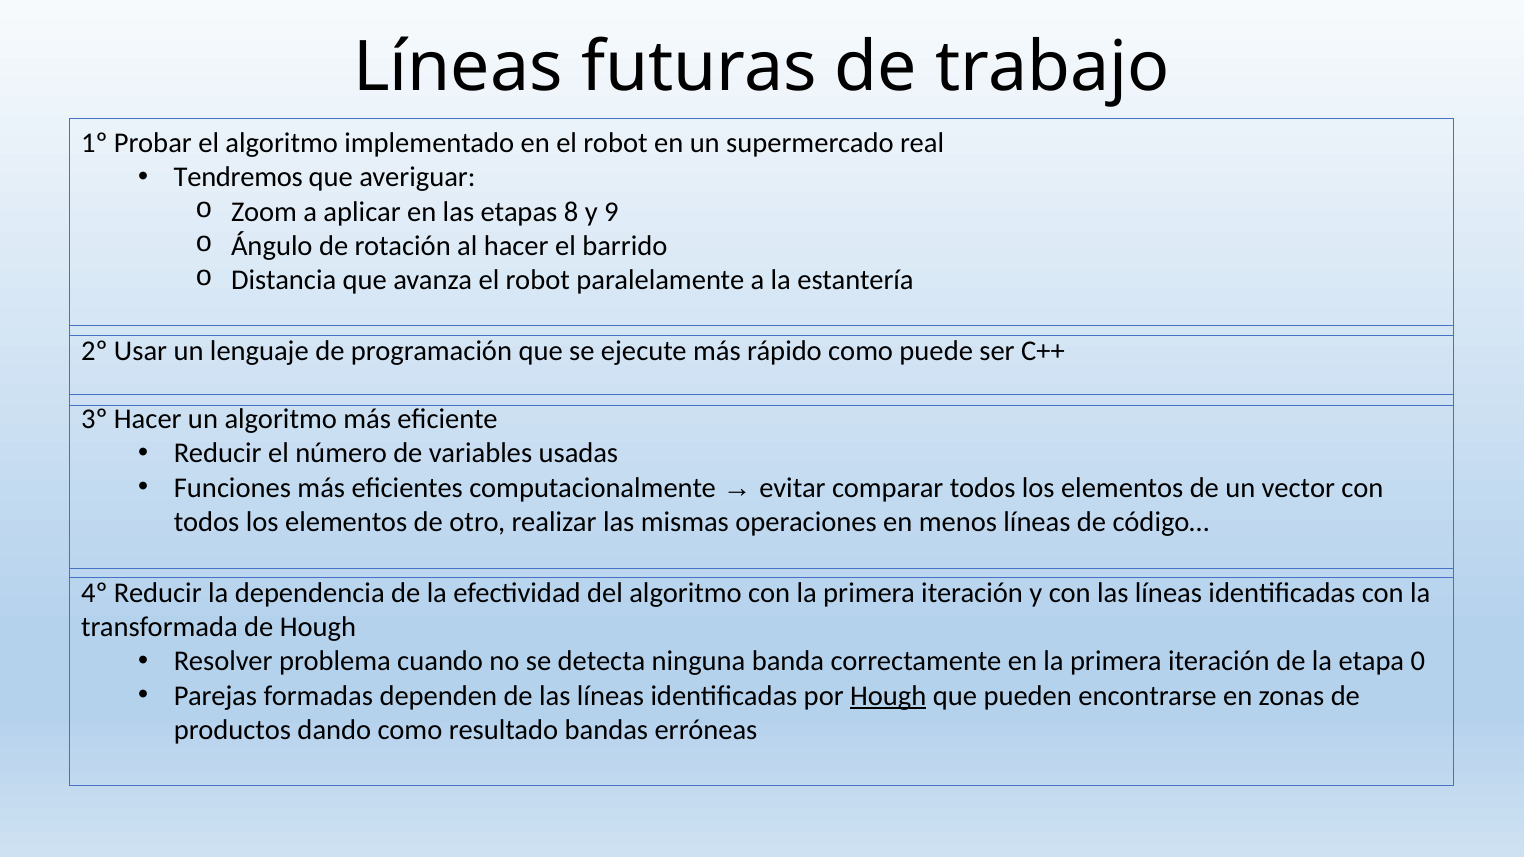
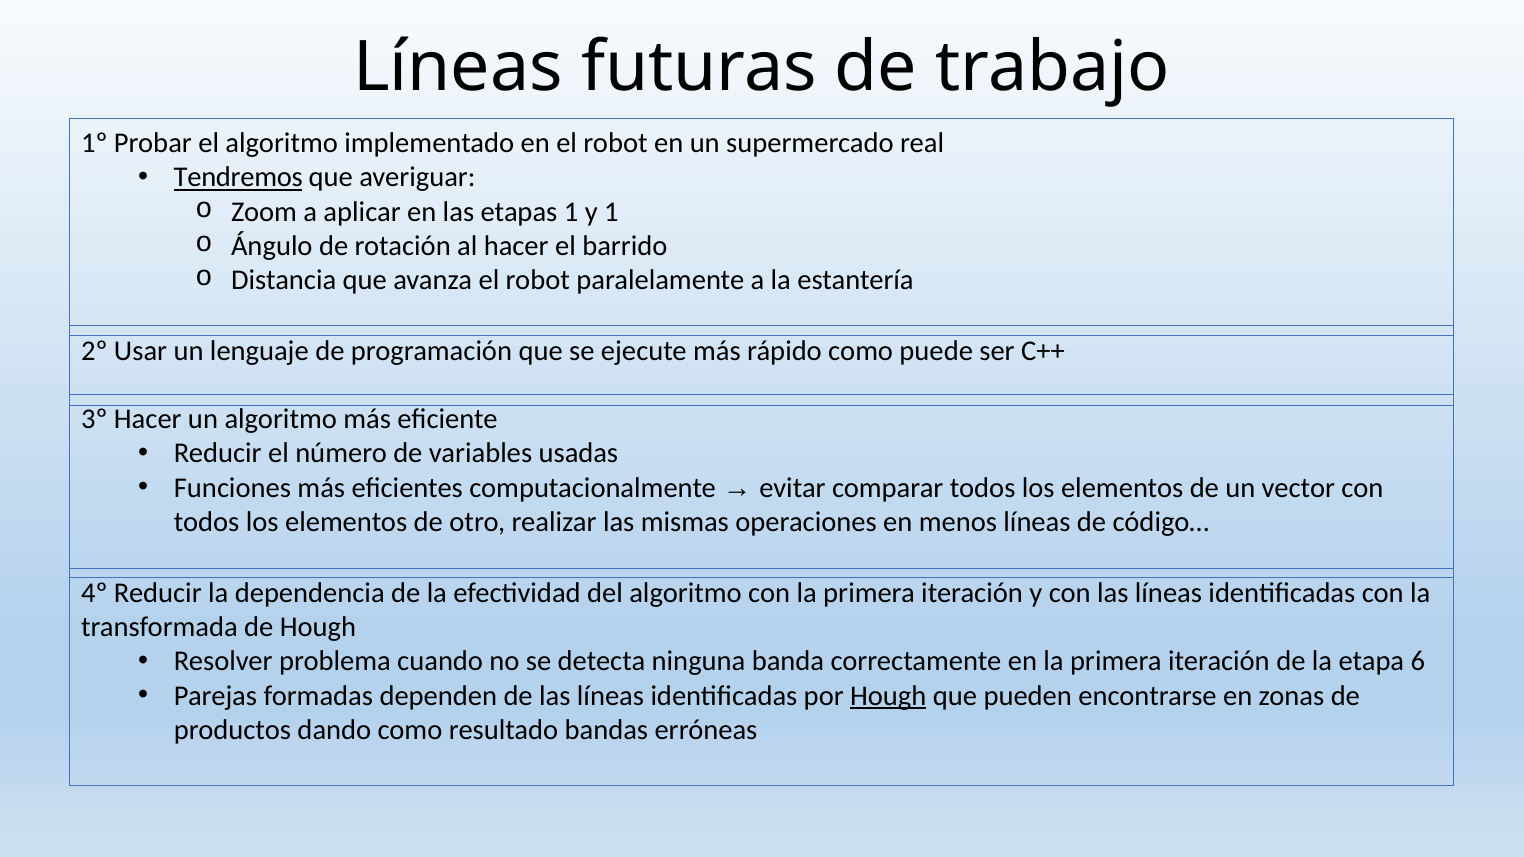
Tendremos underline: none -> present
etapas 8: 8 -> 1
y 9: 9 -> 1
0: 0 -> 6
